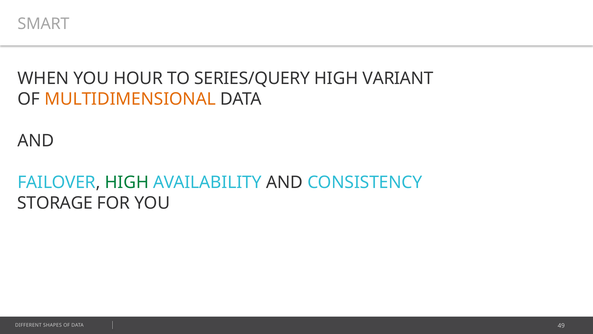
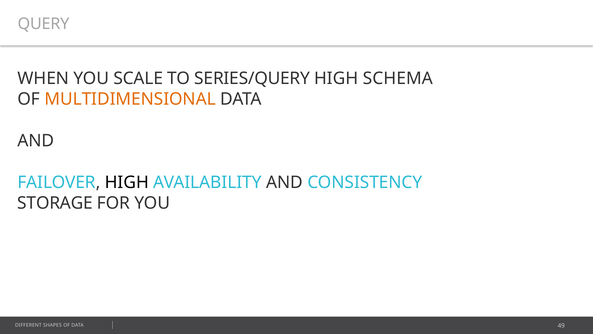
SMART: SMART -> QUERY
HOUR: HOUR -> SCALE
VARIANT: VARIANT -> SCHEMA
HIGH at (127, 182) colour: green -> black
